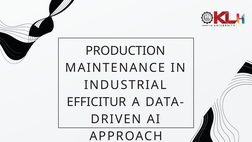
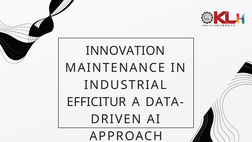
PRODUCTION: PRODUCTION -> INNOVATION
